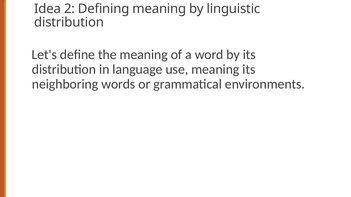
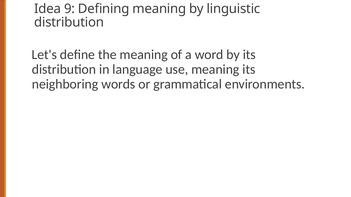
2: 2 -> 9
